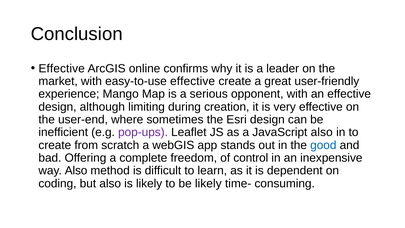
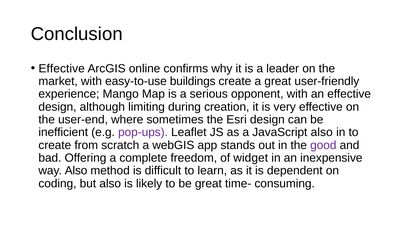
easy-to-use effective: effective -> buildings
good colour: blue -> purple
control: control -> widget
be likely: likely -> great
